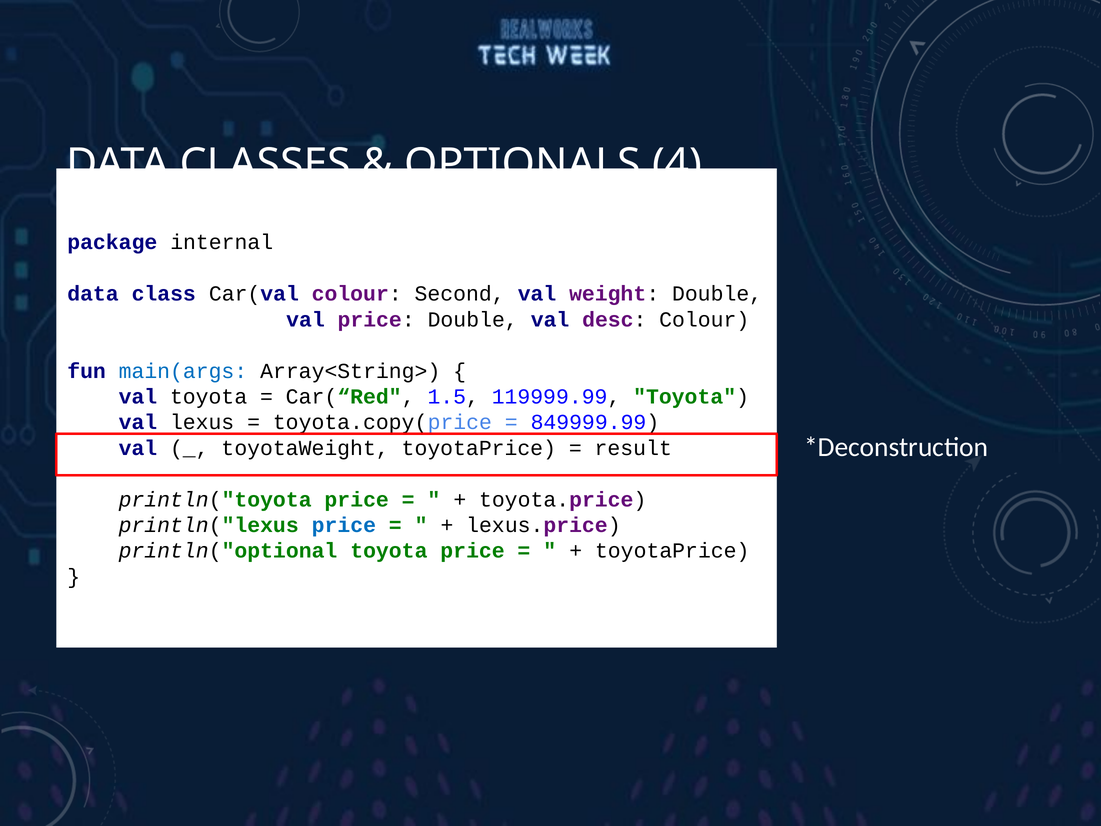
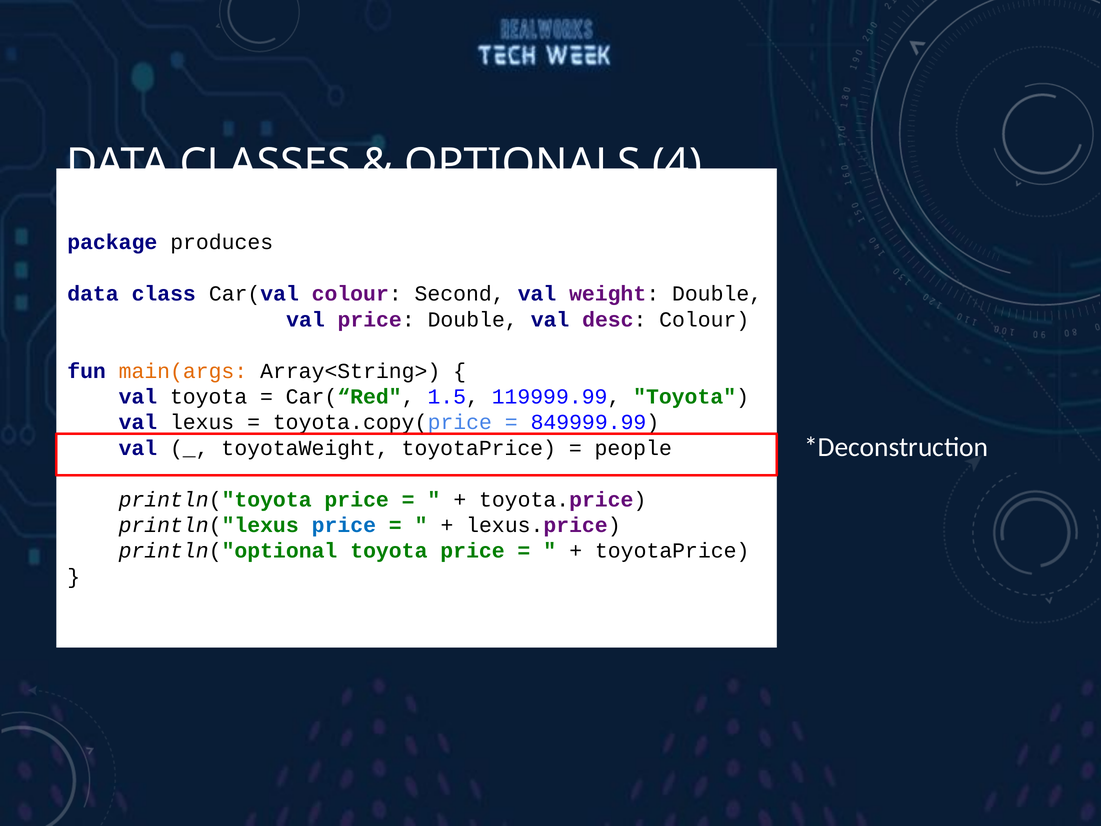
internal: internal -> produces
main(args colour: blue -> orange
result: result -> people
